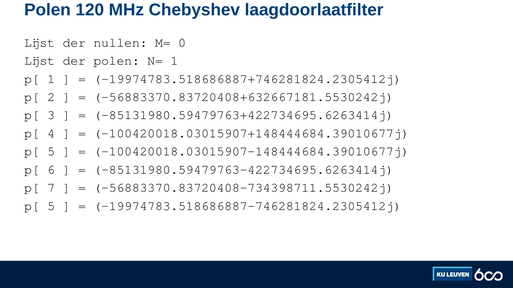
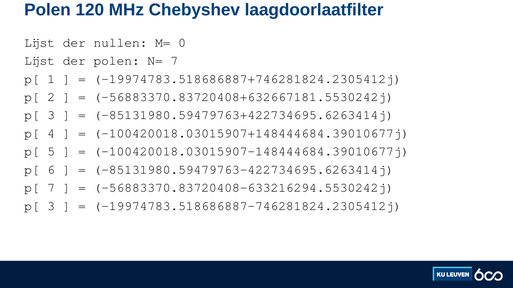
N= 1: 1 -> 7
-56883370.83720408-734398711.5530242j: -56883370.83720408-734398711.5530242j -> -56883370.83720408-633216294.5530242j
5 at (51, 206): 5 -> 3
